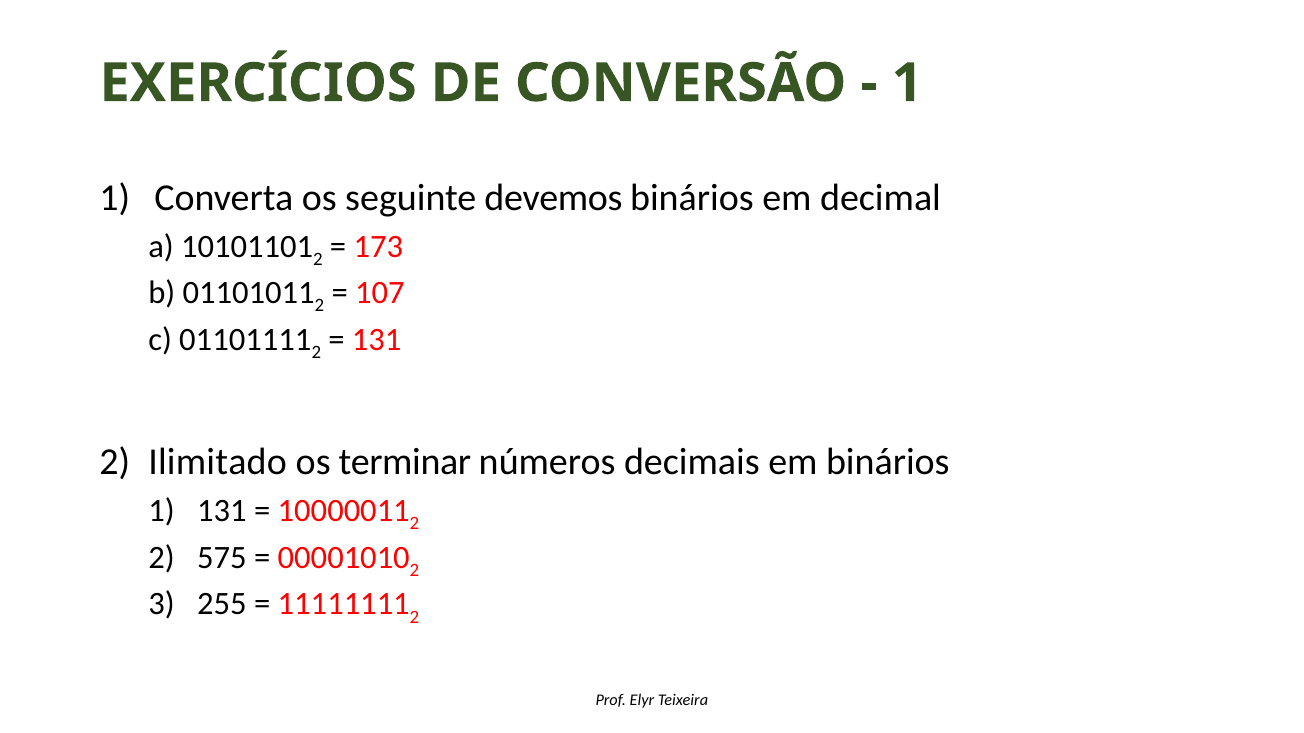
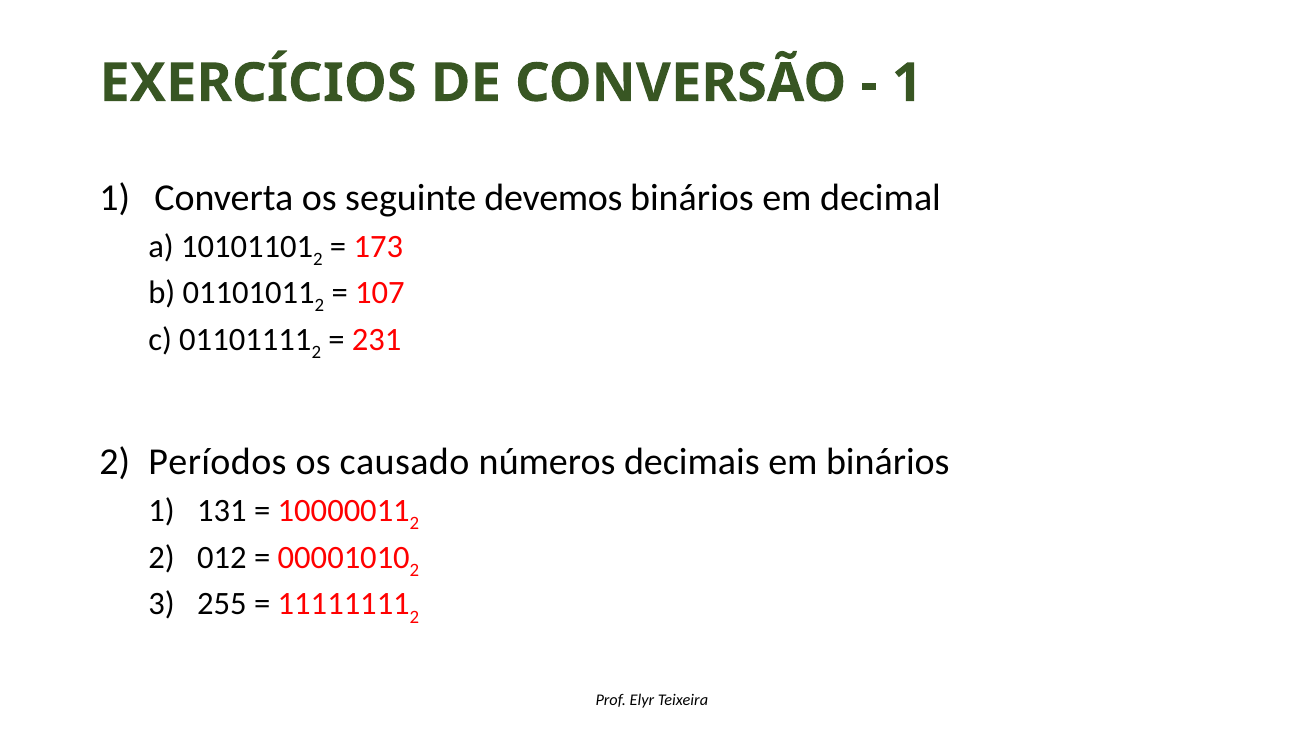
131 at (377, 340): 131 -> 231
Ilimitado: Ilimitado -> Períodos
terminar: terminar -> causado
575: 575 -> 012
